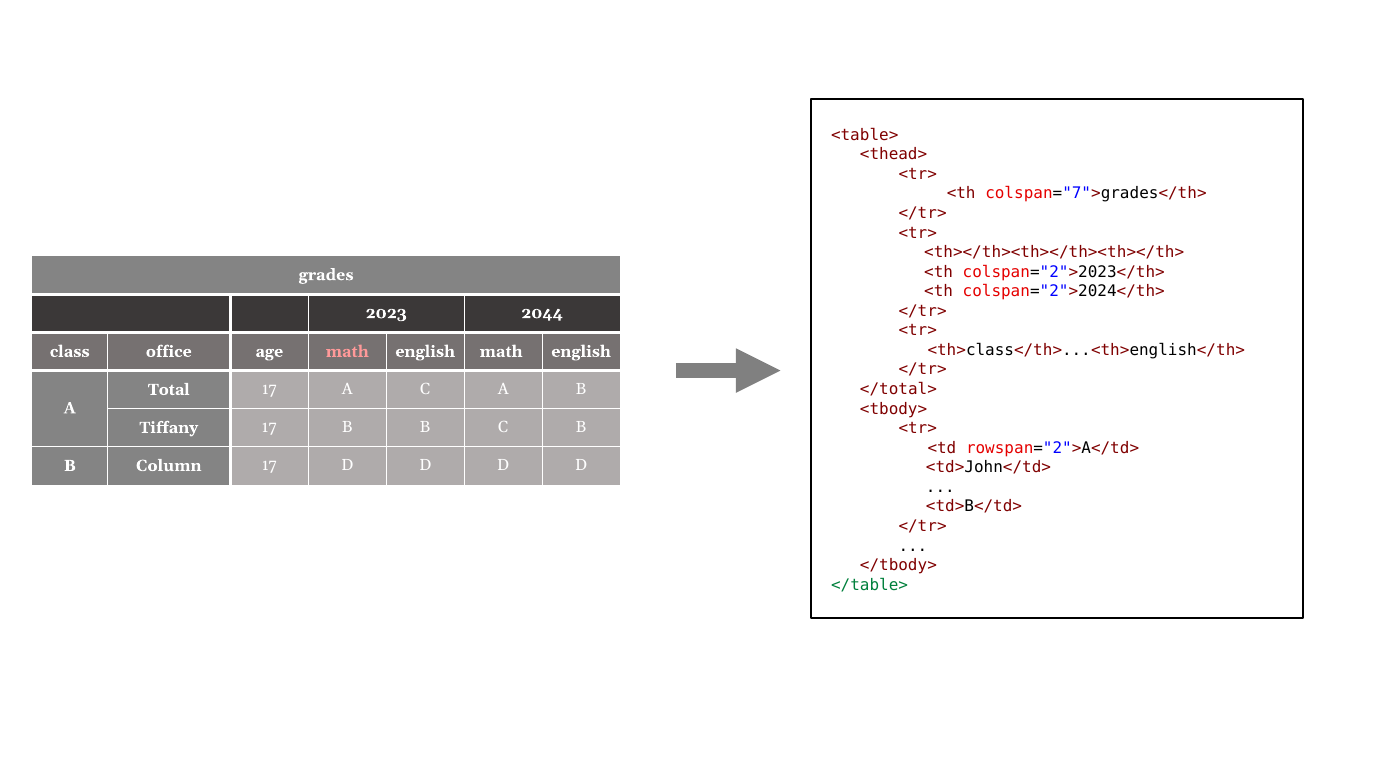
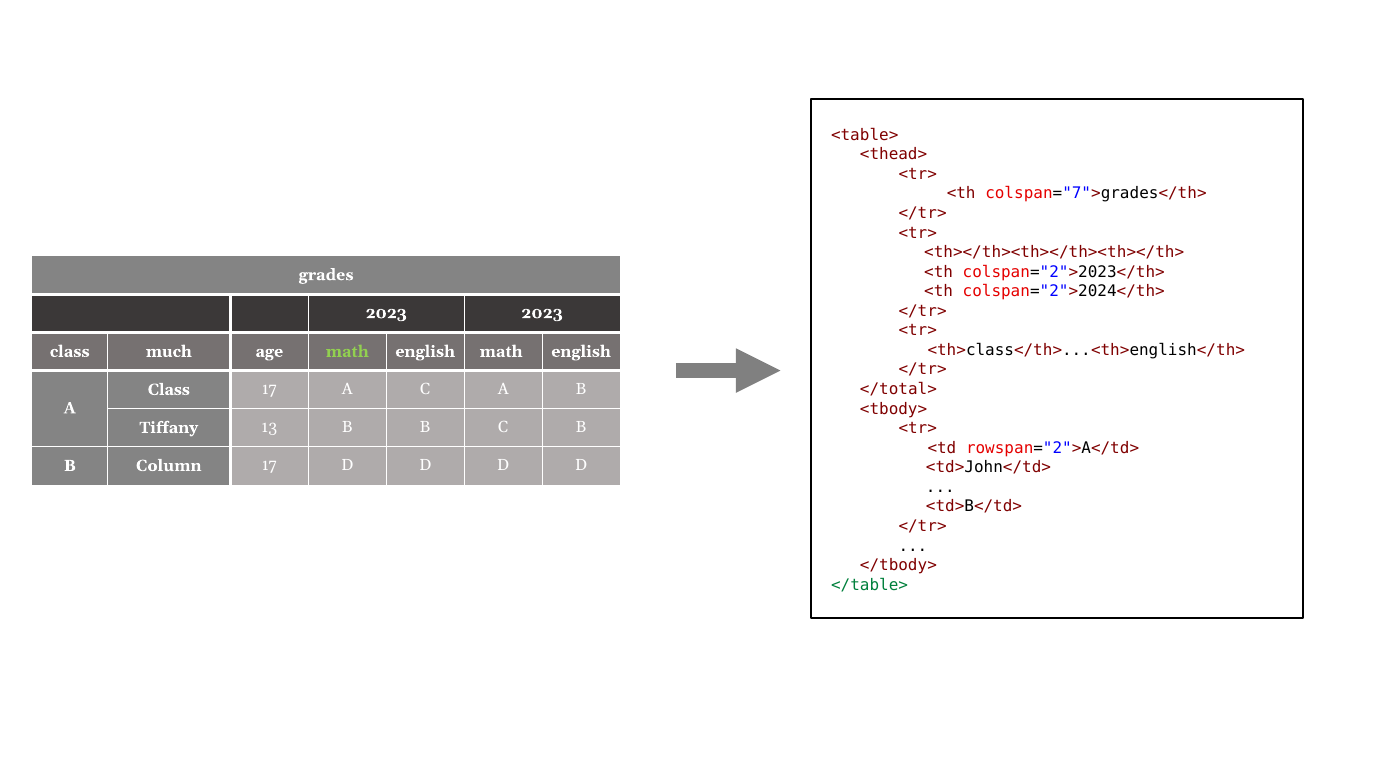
2023 2044: 2044 -> 2023
office: office -> much
math at (347, 352) colour: pink -> light green
Total at (169, 390): Total -> Class
Tiffany 17: 17 -> 13
